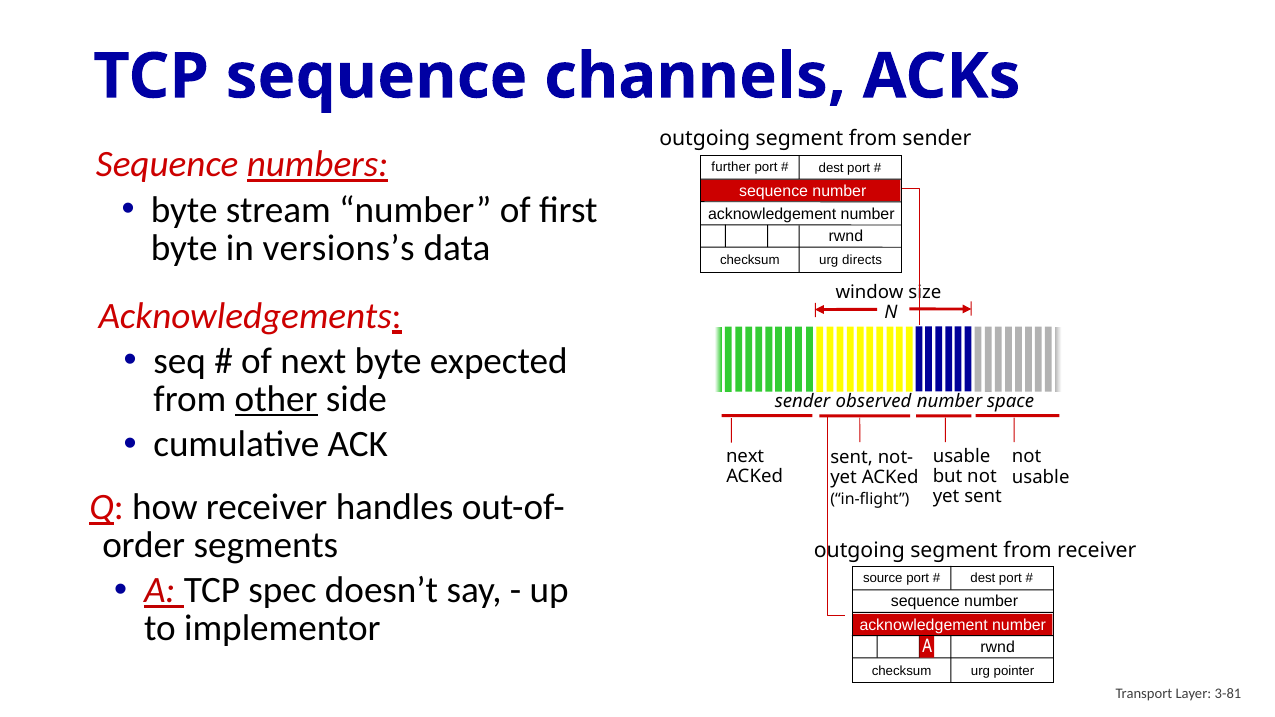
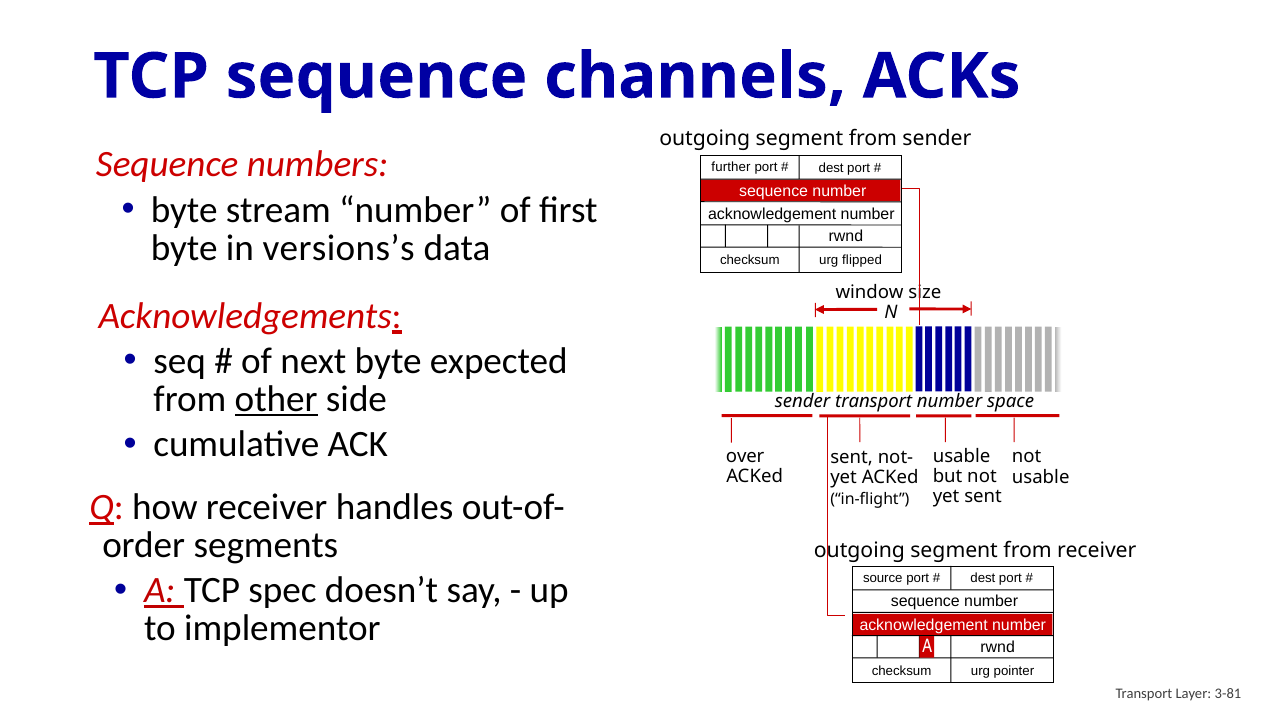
numbers underline: present -> none
directs: directs -> flipped
sender observed: observed -> transport
next at (745, 456): next -> over
